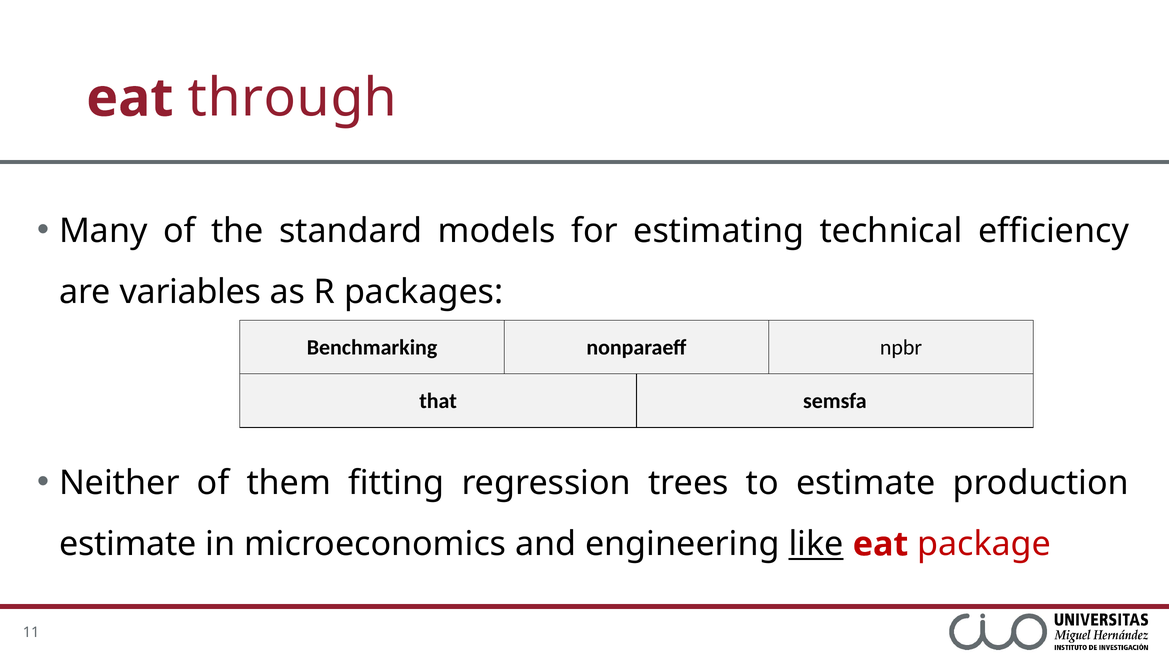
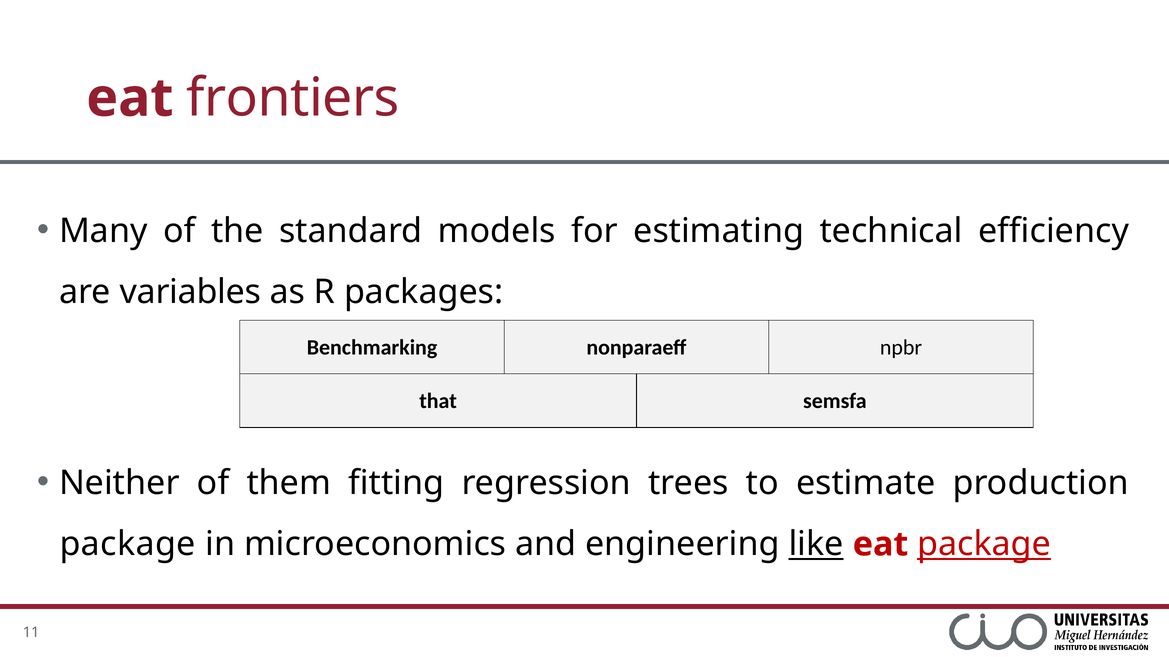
through: through -> frontiers
estimate at (128, 545): estimate -> package
package at (984, 545) underline: none -> present
